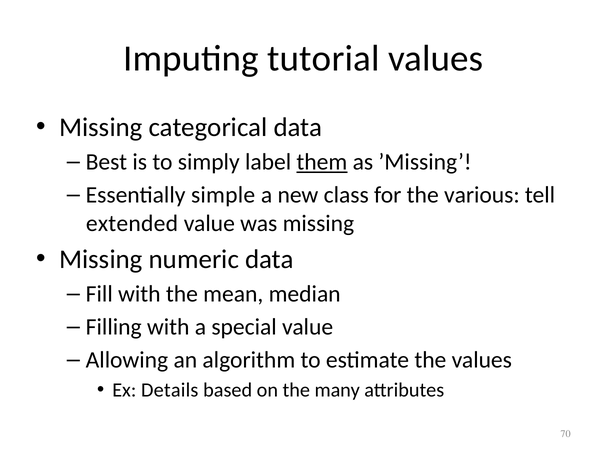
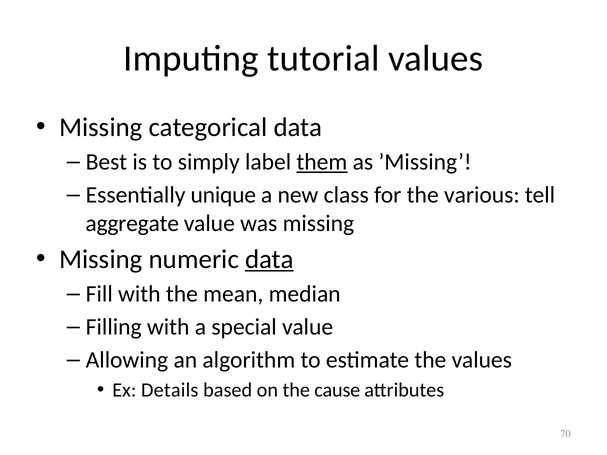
simple: simple -> unique
extended: extended -> aggregate
data at (269, 259) underline: none -> present
many: many -> cause
